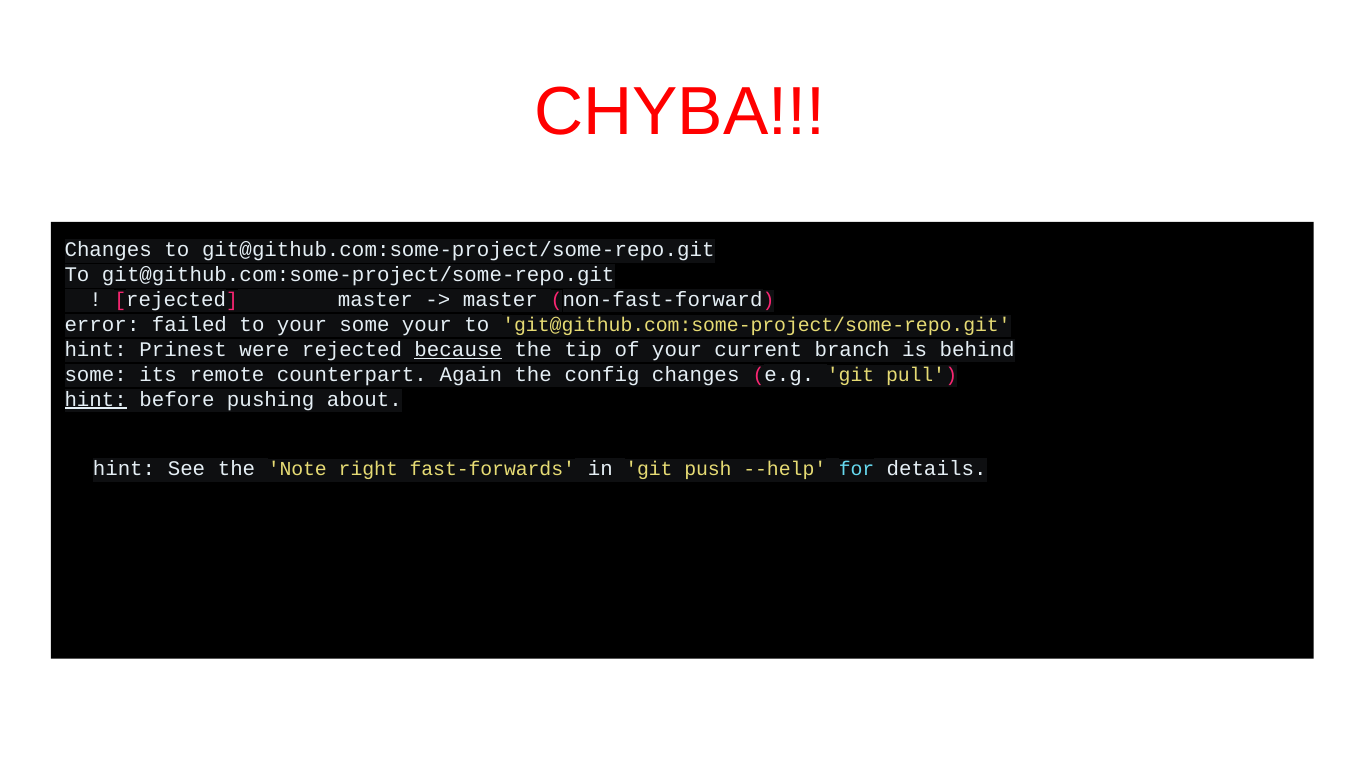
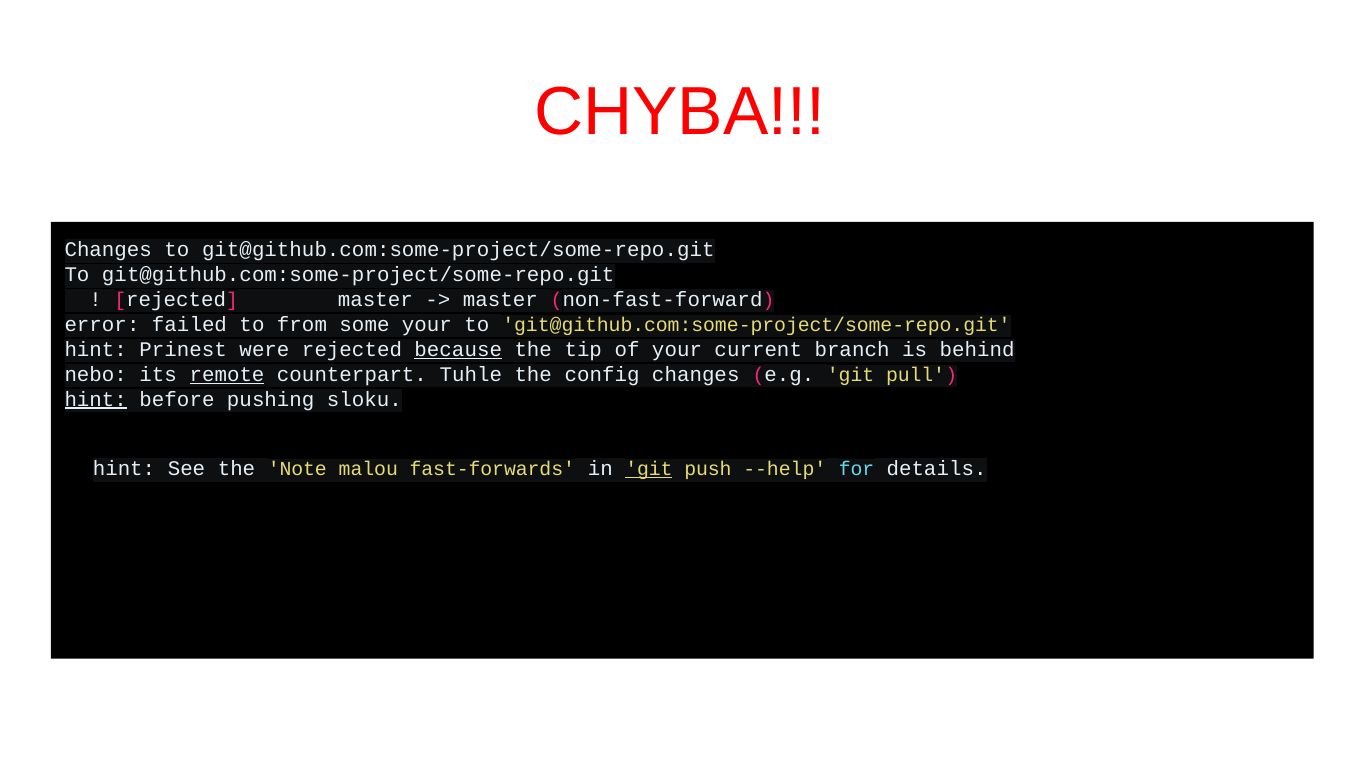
to your: your -> from
some at (96, 374): some -> nebo
remote underline: none -> present
Again: Again -> Tuhle
about: about -> sloku
right: right -> malou
git at (649, 469) underline: none -> present
